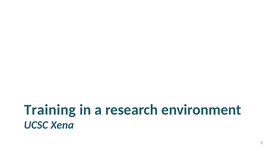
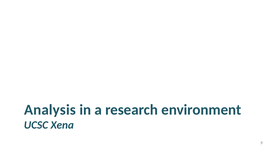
Training: Training -> Analysis
